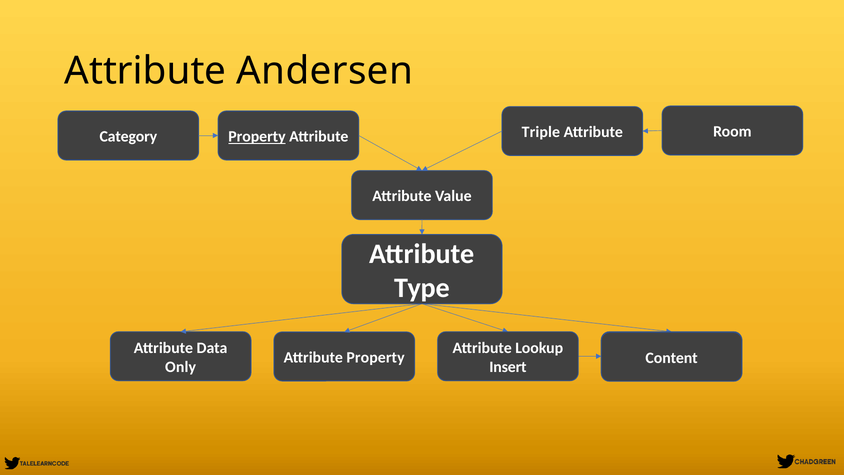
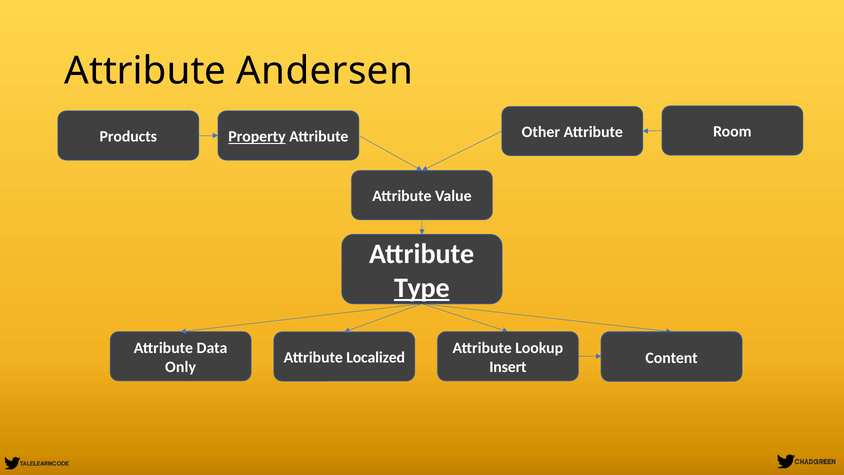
Triple: Triple -> Other
Category: Category -> Products
Type underline: none -> present
Property at (376, 357): Property -> Localized
